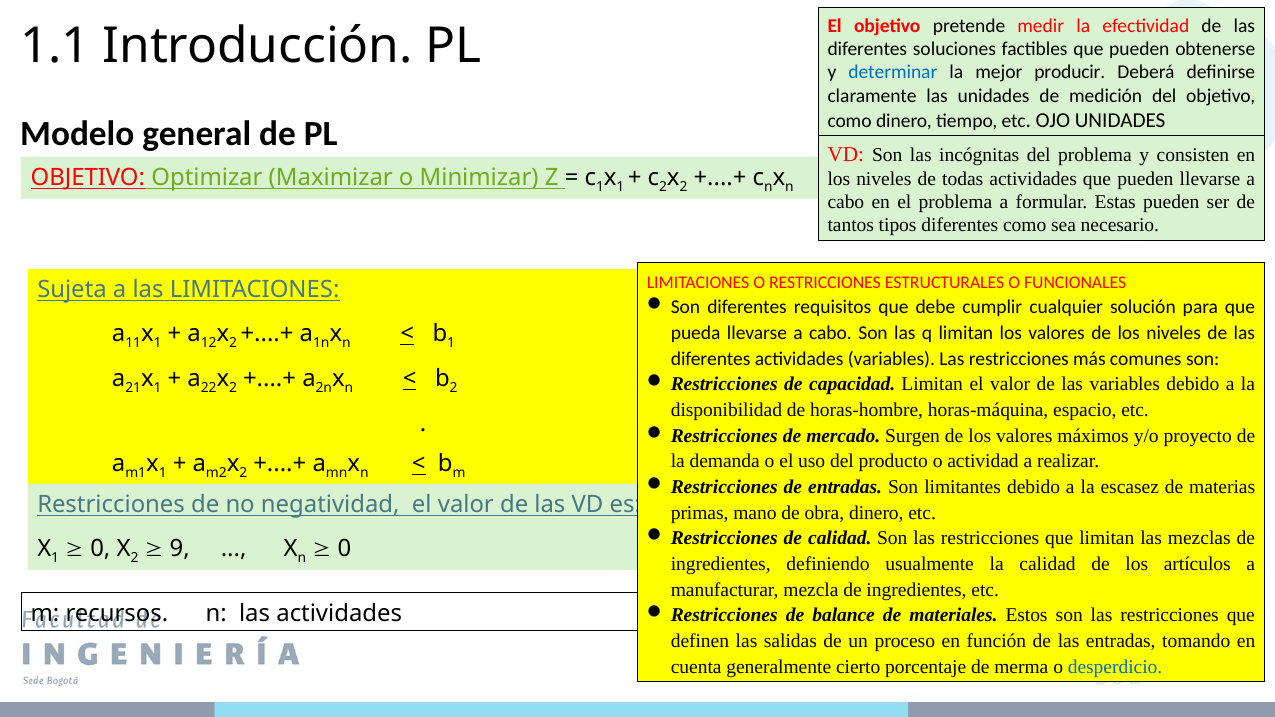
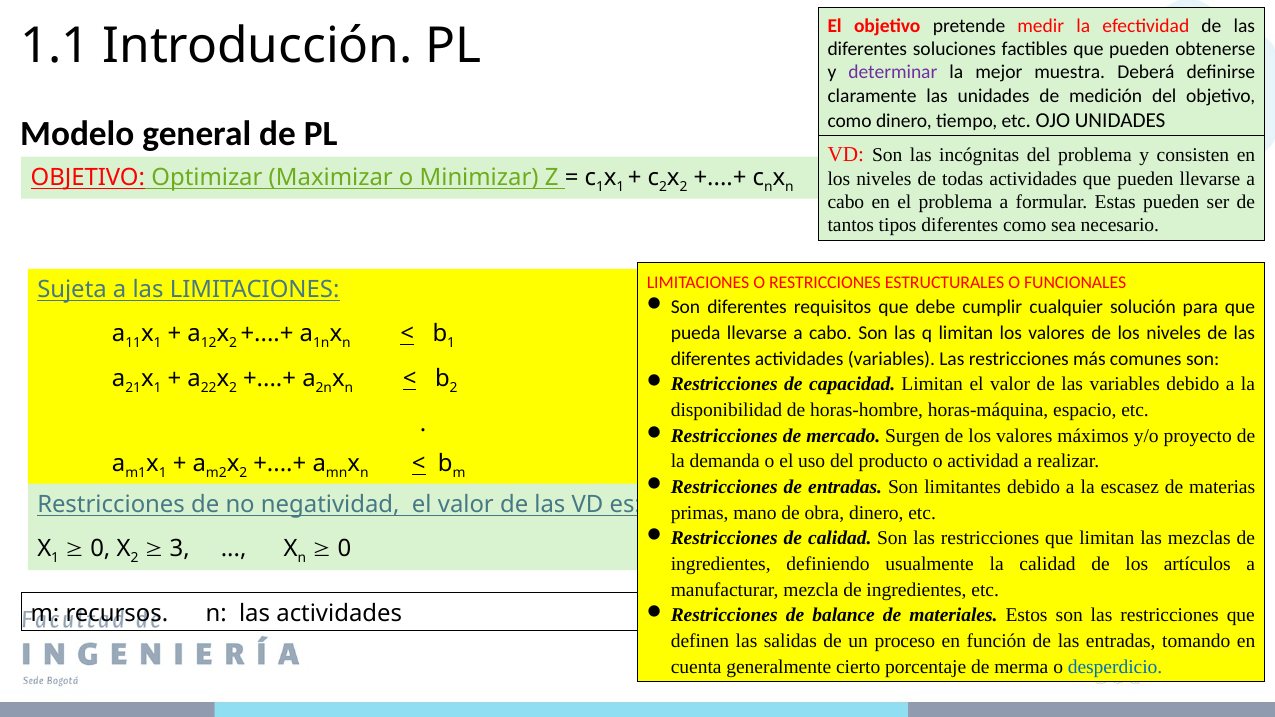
determinar colour: blue -> purple
producir: producir -> muestra
9: 9 -> 3
